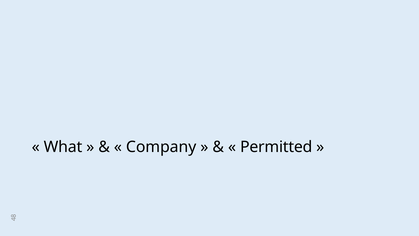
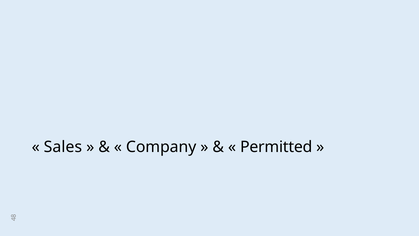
What: What -> Sales
